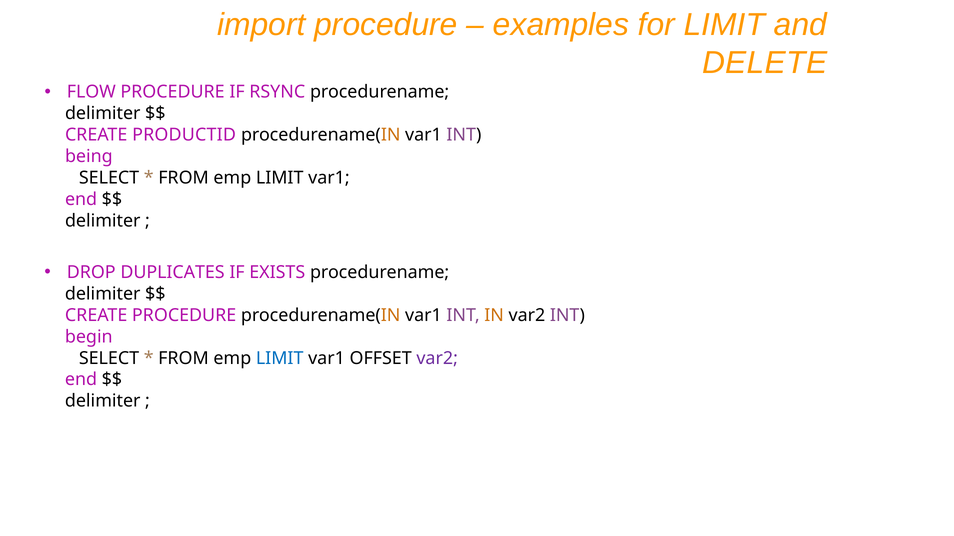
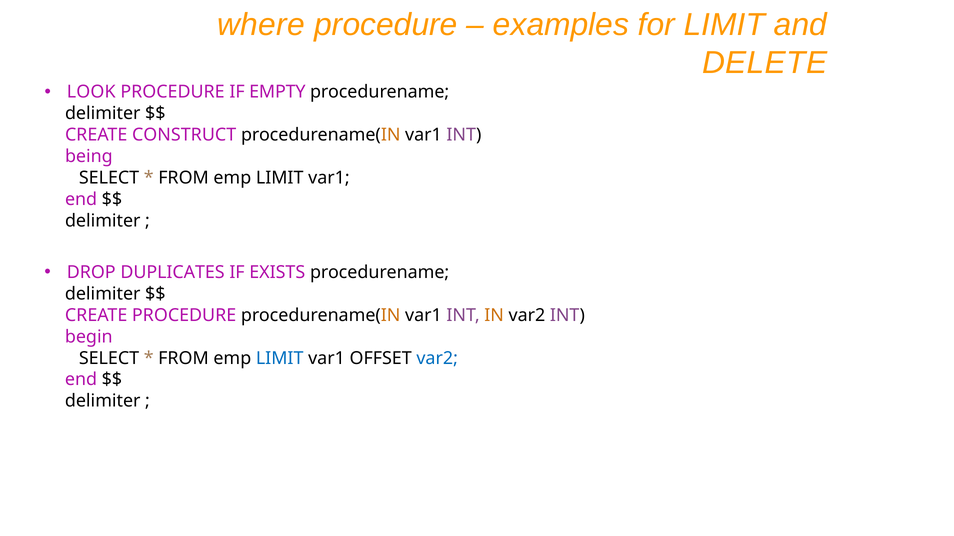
import: import -> where
FLOW: FLOW -> LOOK
RSYNC: RSYNC -> EMPTY
PRODUCTID: PRODUCTID -> CONSTRUCT
var2 at (437, 359) colour: purple -> blue
